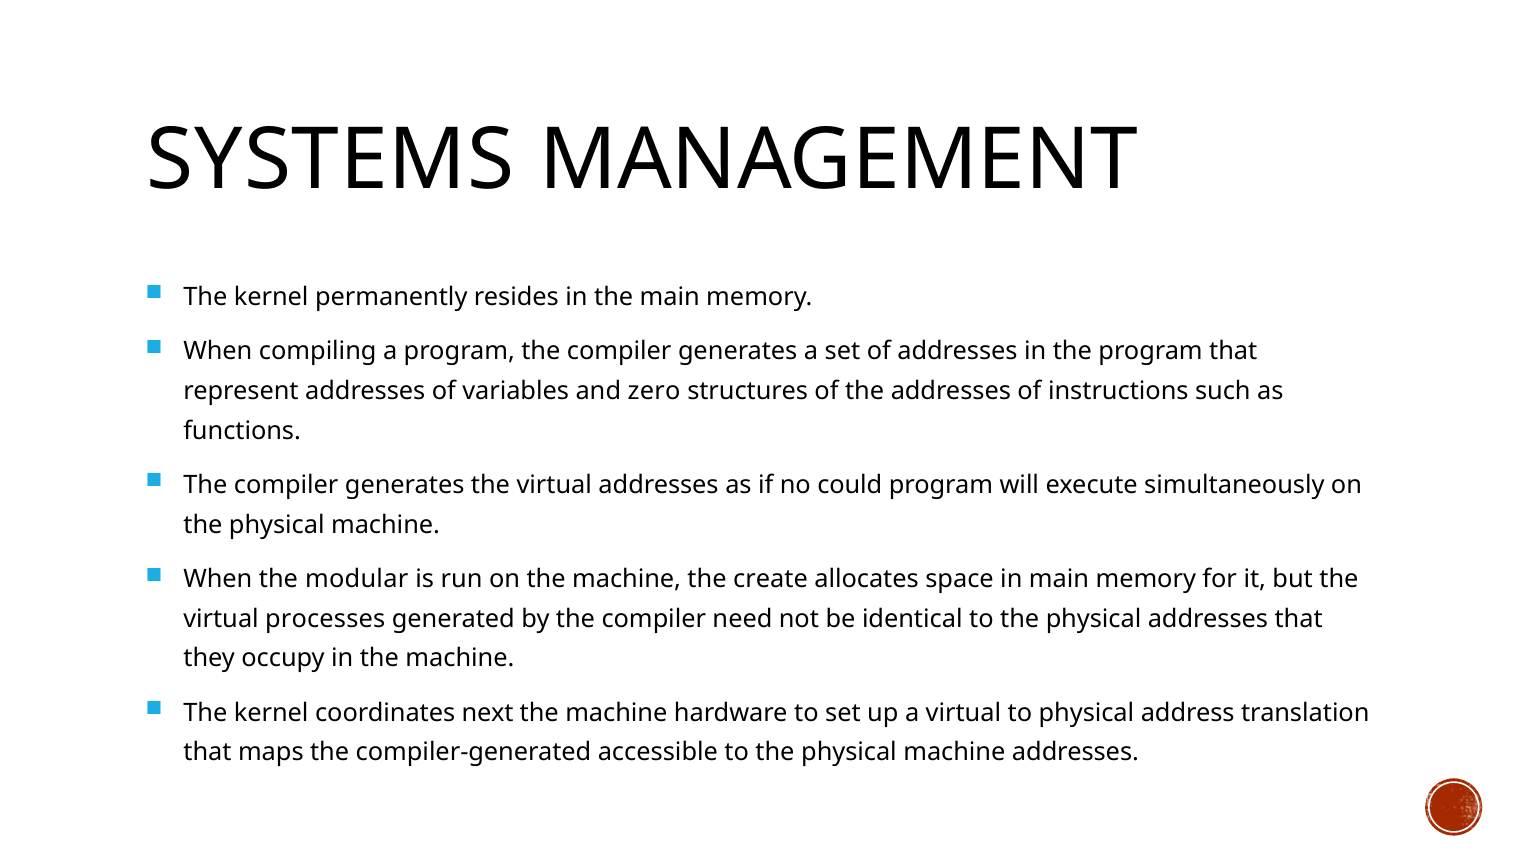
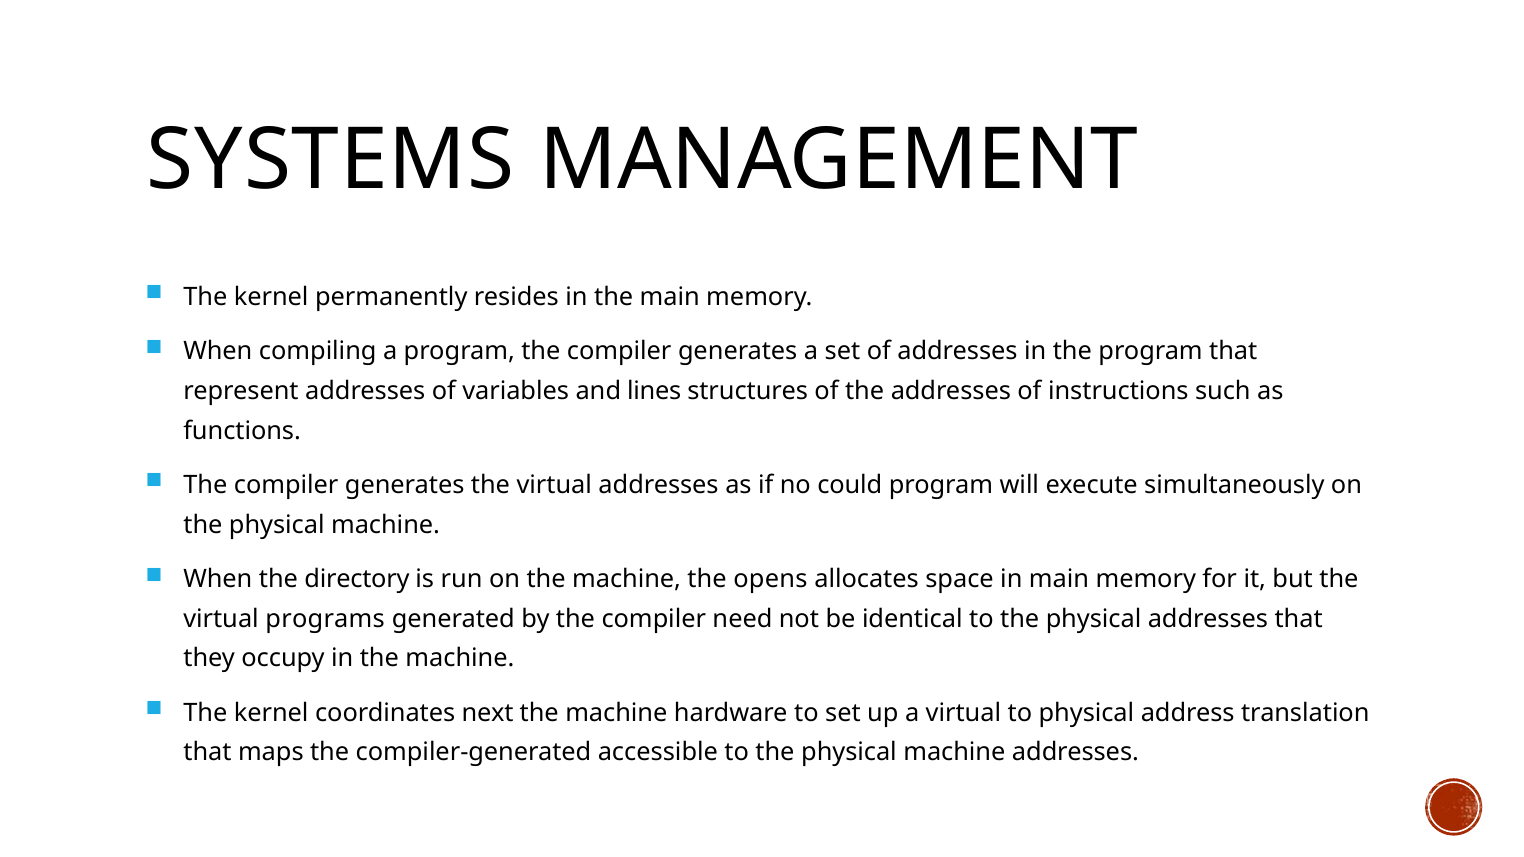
zero: zero -> lines
modular: modular -> directory
create: create -> opens
processes: processes -> programs
